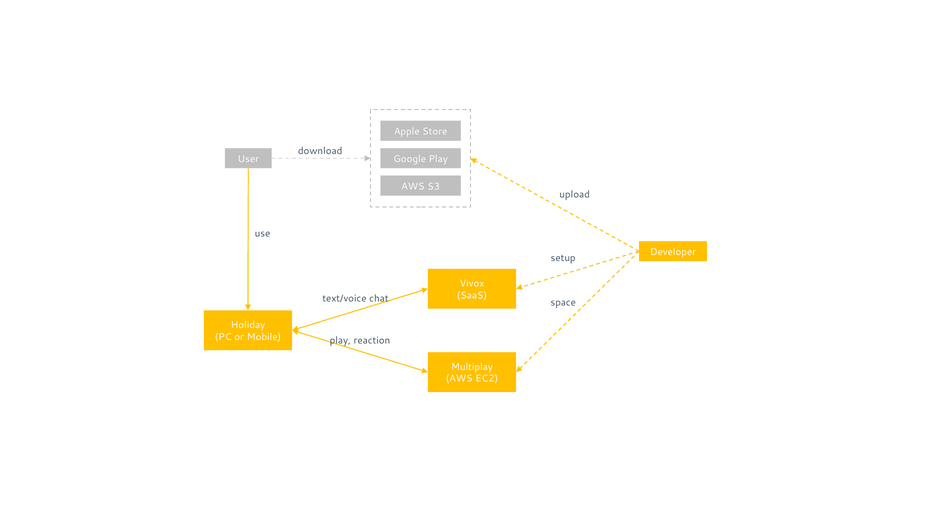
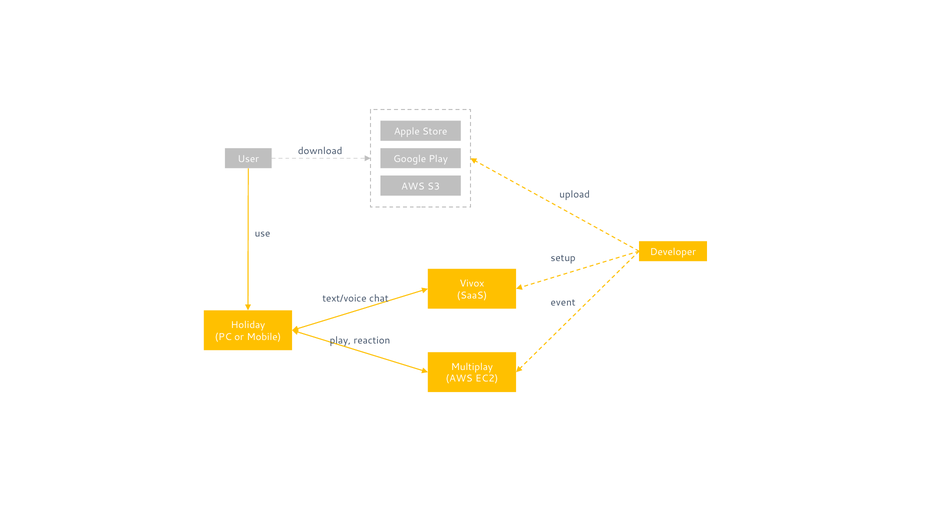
space: space -> event
